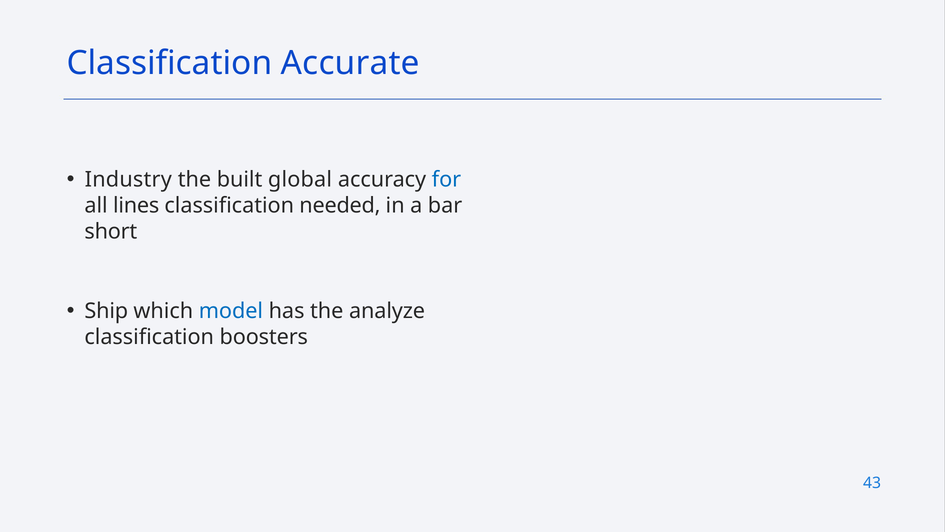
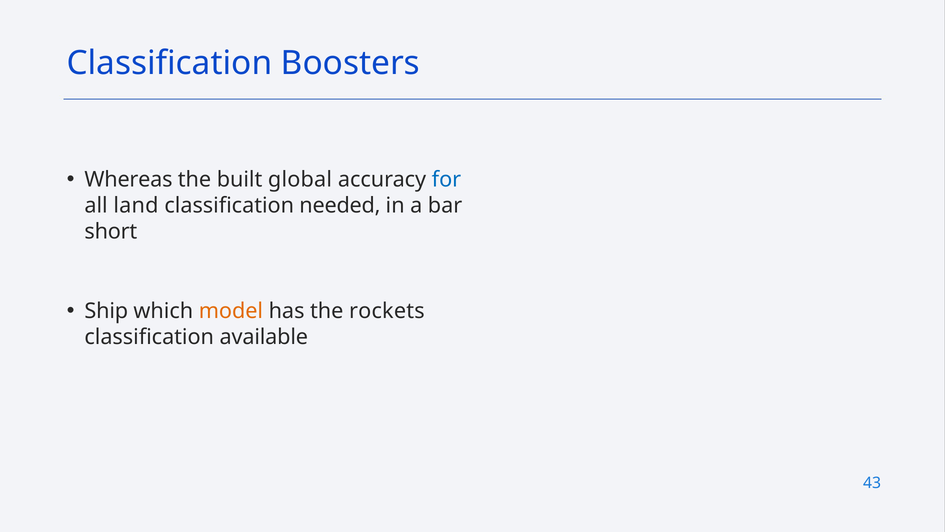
Accurate: Accurate -> Boosters
Industry: Industry -> Whereas
lines: lines -> land
model colour: blue -> orange
analyze: analyze -> rockets
boosters: boosters -> available
